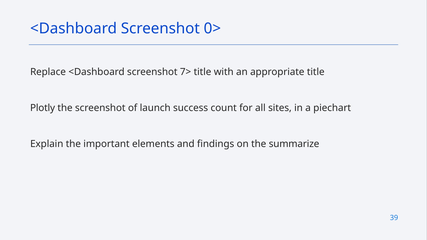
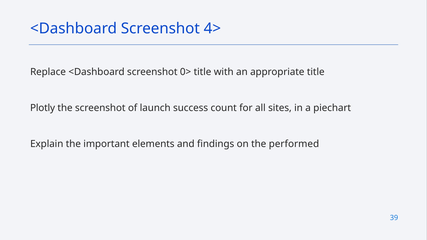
0>: 0> -> 4>
7>: 7> -> 0>
summarize: summarize -> performed
